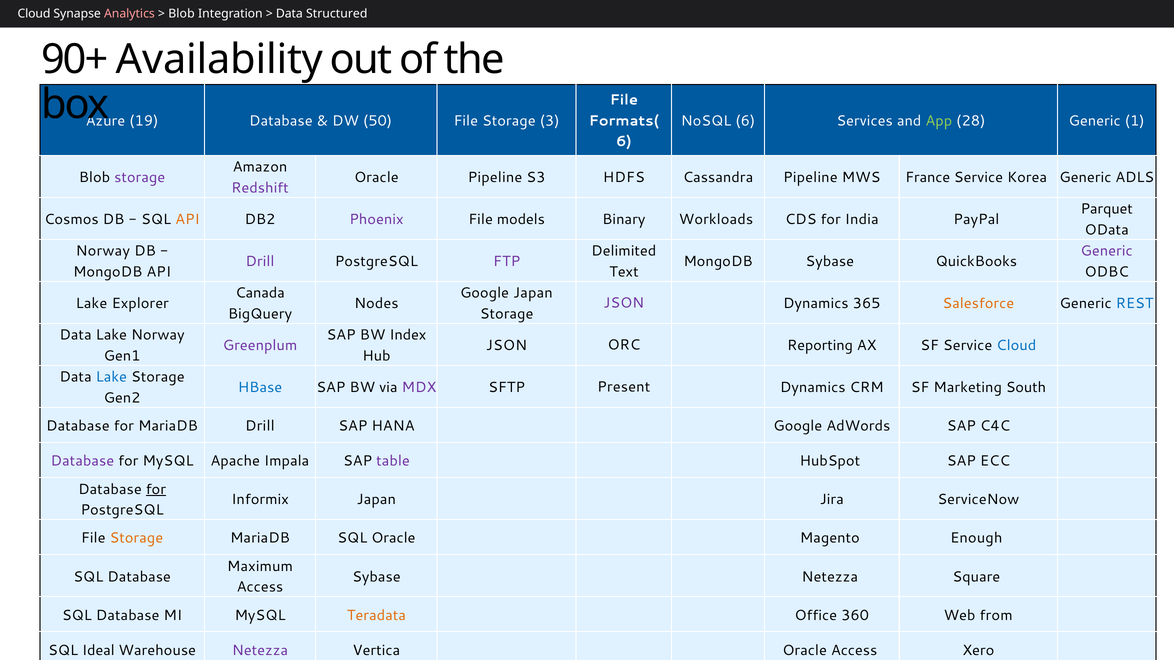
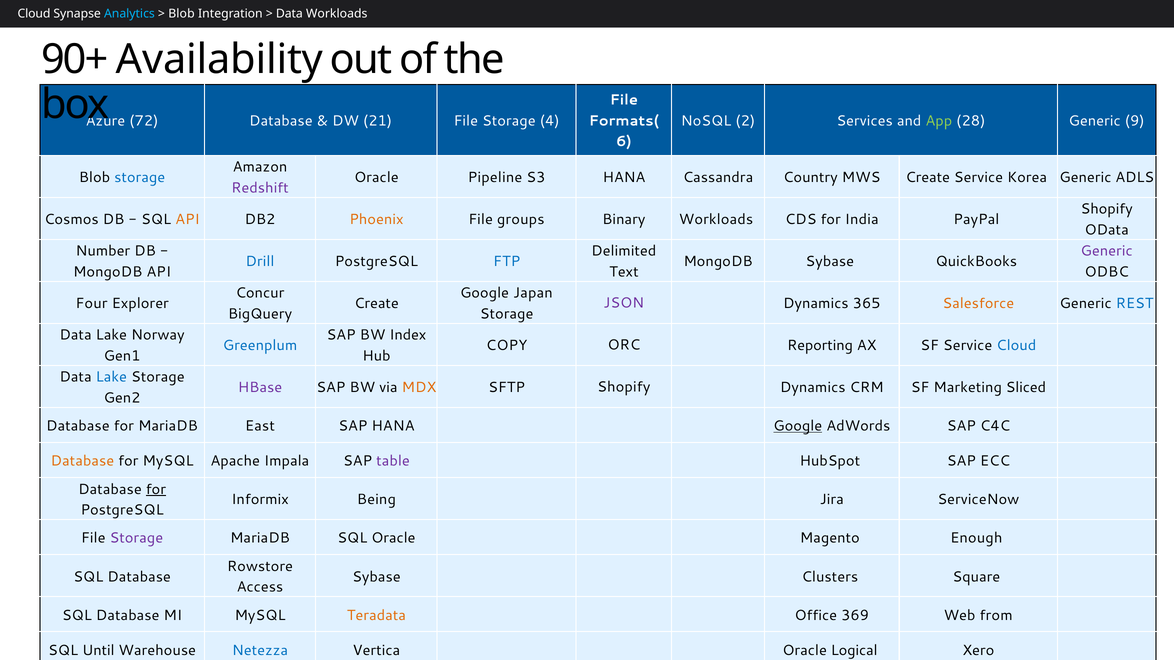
Analytics colour: pink -> light blue
Data Structured: Structured -> Workloads
19: 19 -> 72
50: 50 -> 21
3: 3 -> 4
NoSQL 6: 6 -> 2
1: 1 -> 9
storage at (140, 178) colour: purple -> blue
S3 HDFS: HDFS -> HANA
Cassandra Pipeline: Pipeline -> Country
MWS France: France -> Create
Parquet at (1107, 209): Parquet -> Shopify
Phoenix colour: purple -> orange
models: models -> groups
Norway at (103, 251): Norway -> Number
Drill at (260, 262) colour: purple -> blue
FTP colour: purple -> blue
Canada: Canada -> Concur
Lake at (91, 304): Lake -> Four
Nodes at (376, 304): Nodes -> Create
Greenplum colour: purple -> blue
JSON at (507, 346): JSON -> COPY
HBase colour: blue -> purple
MDX colour: purple -> orange
SFTP Present: Present -> Shopify
South: South -> Sliced
MariaDB Drill: Drill -> East
Google at (798, 426) underline: none -> present
Database at (82, 461) colour: purple -> orange
Informix Japan: Japan -> Being
Storage at (136, 538) colour: orange -> purple
Maximum: Maximum -> Rowstore
Sybase Netezza: Netezza -> Clusters
360: 360 -> 369
Ideal: Ideal -> Until
Netezza at (260, 651) colour: purple -> blue
Oracle Access: Access -> Logical
